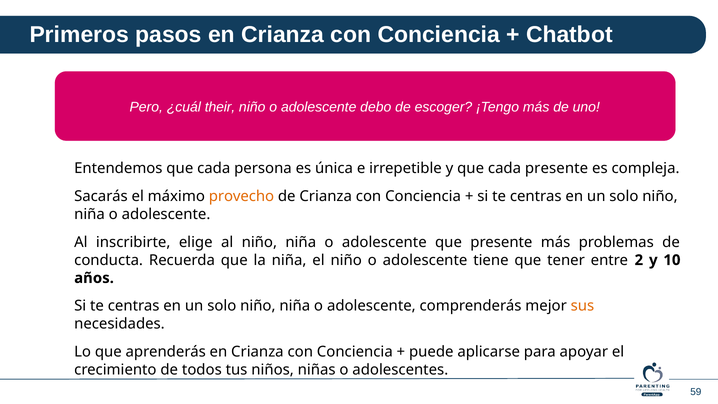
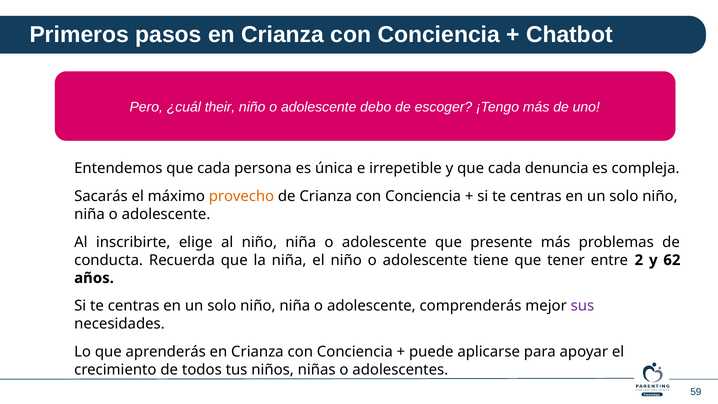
cada presente: presente -> denuncia
10: 10 -> 62
sus colour: orange -> purple
